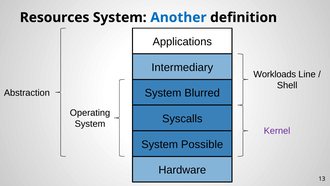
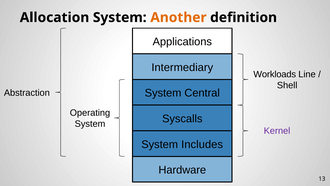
Resources: Resources -> Allocation
Another colour: blue -> orange
Blurred: Blurred -> Central
Possible: Possible -> Includes
